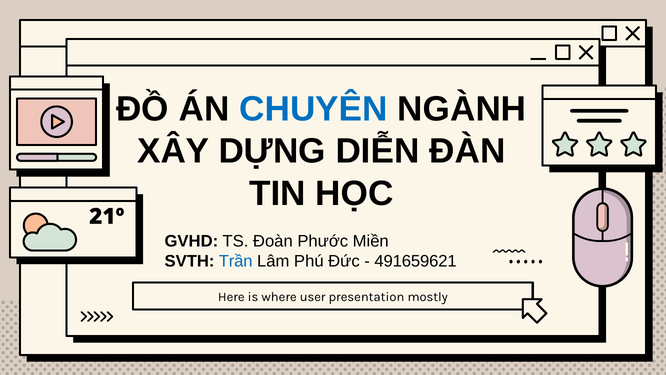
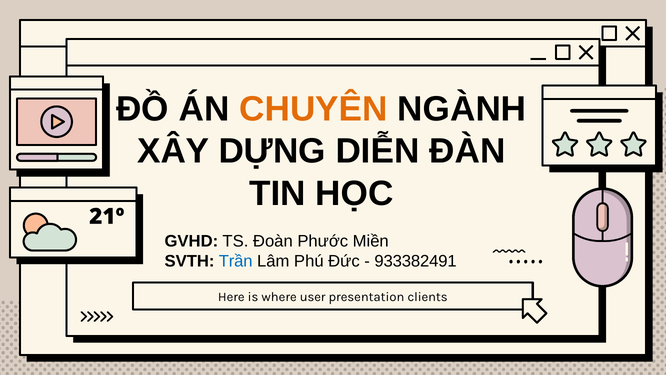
CHUYÊN colour: blue -> orange
491659621: 491659621 -> 933382491
mostly: mostly -> clients
